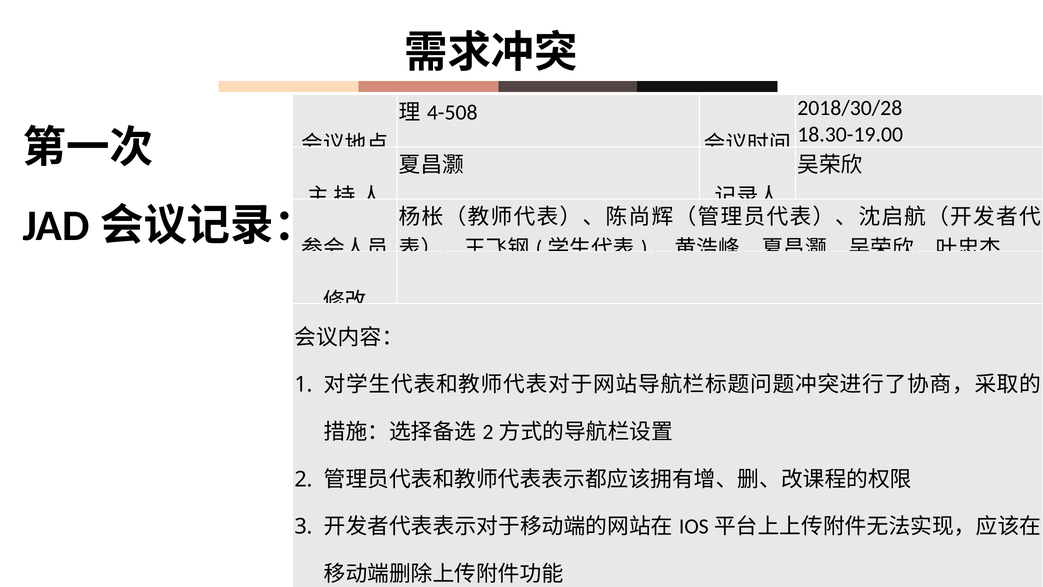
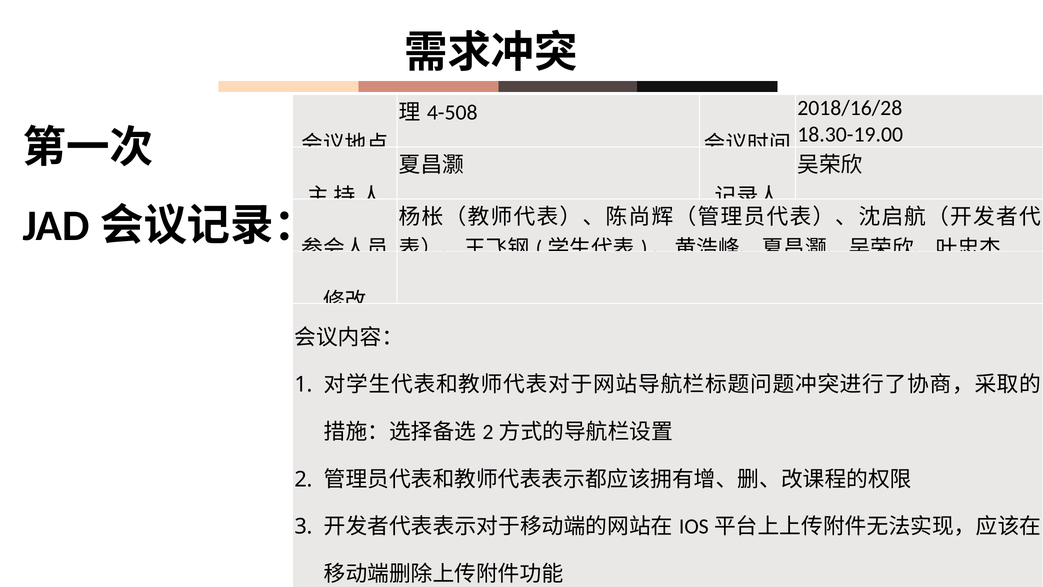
2018/30/28: 2018/30/28 -> 2018/16/28
